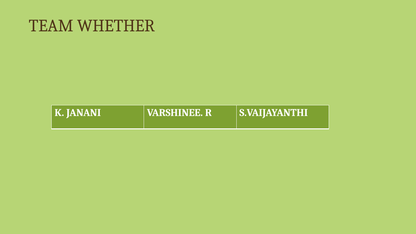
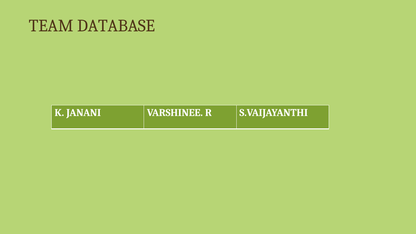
WHETHER: WHETHER -> DATABASE
